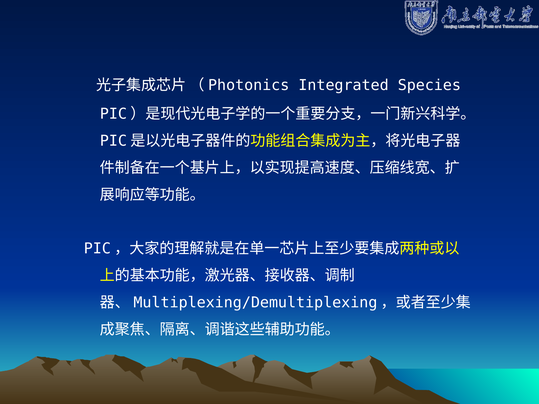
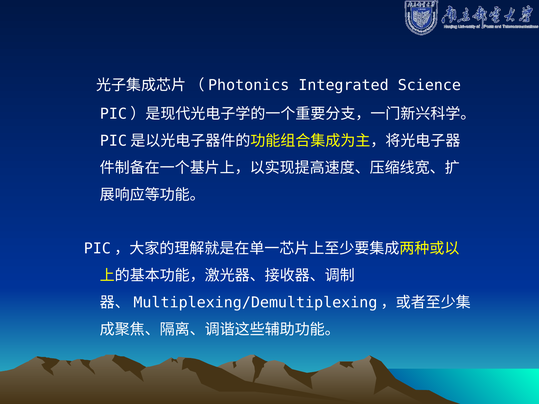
Species: Species -> Science
